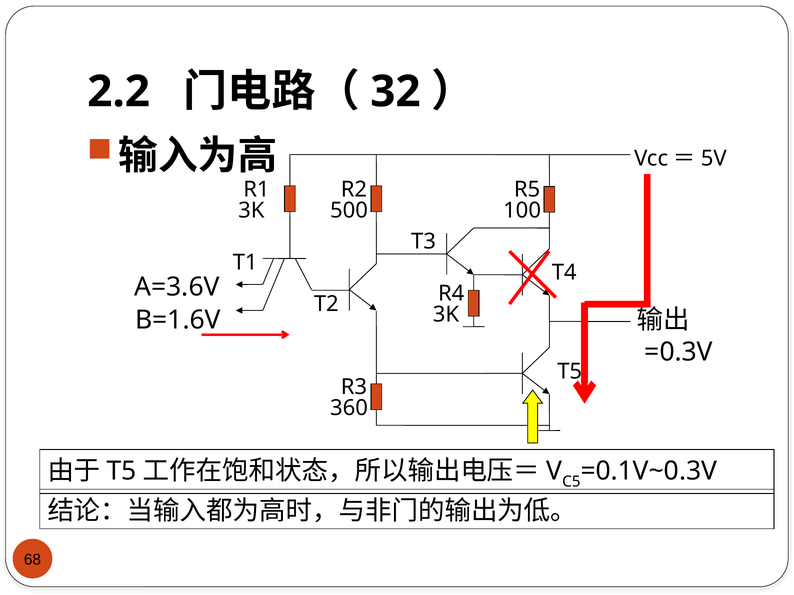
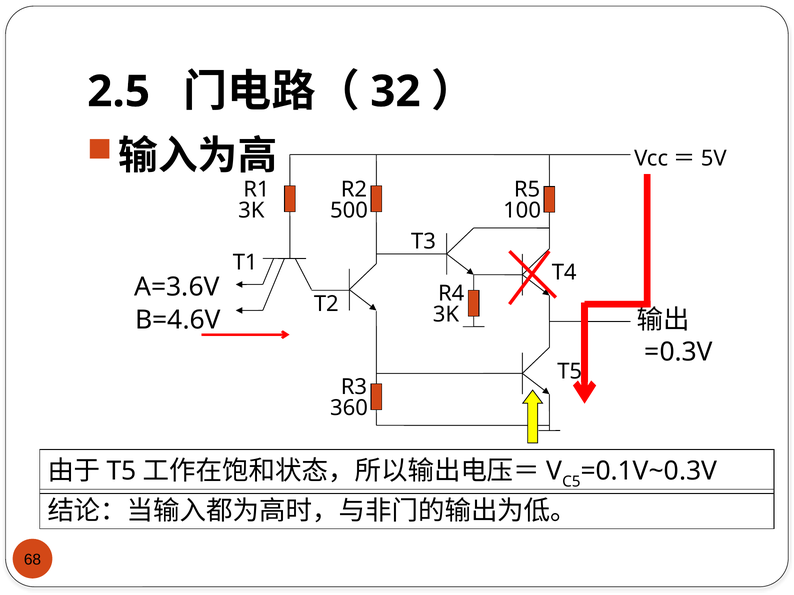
2.2: 2.2 -> 2.5
B=1.6V: B=1.6V -> B=4.6V
